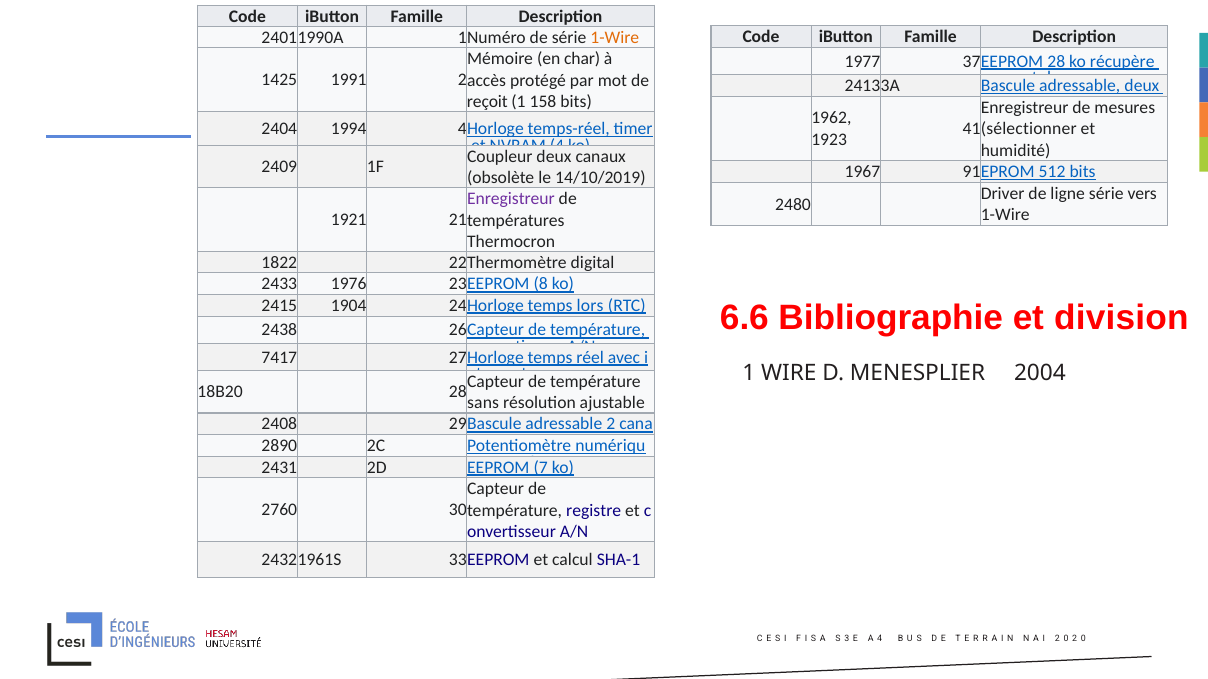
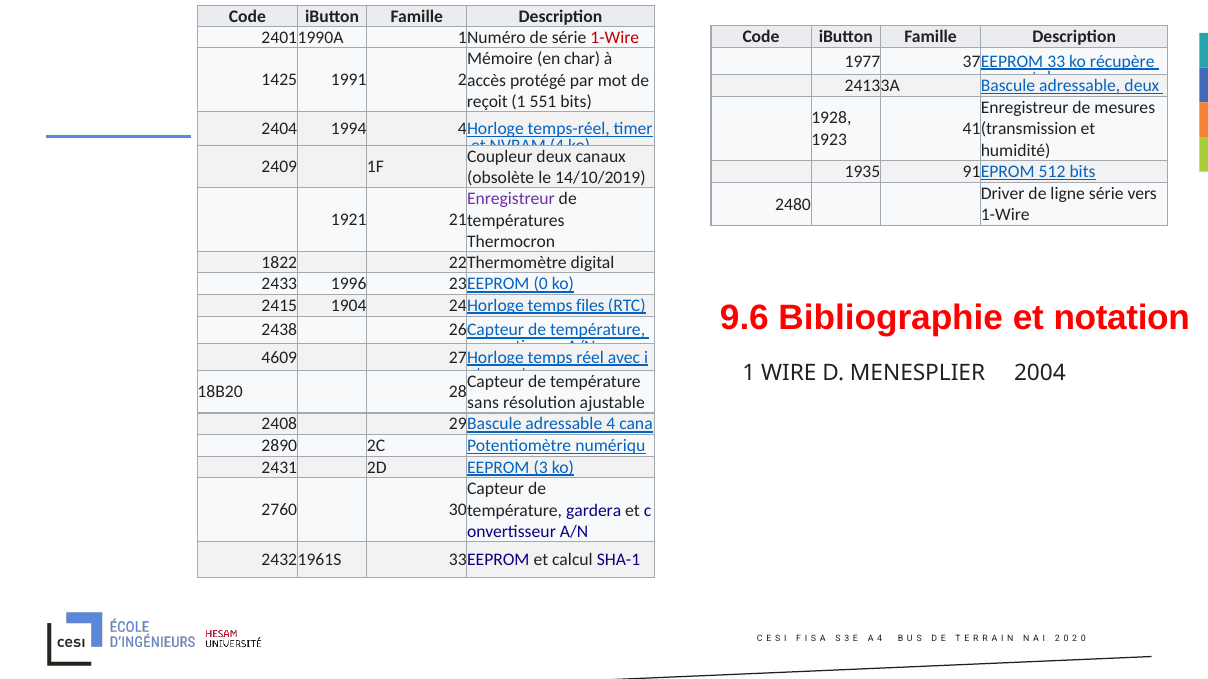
1-Wire at (615, 38) colour: orange -> red
28 at (1056, 61): 28 -> 33
158: 158 -> 551
1962: 1962 -> 1928
sélectionner: sélectionner -> transmission
1967: 1967 -> 1935
1976: 1976 -> 1996
8 at (541, 284): 8 -> 0
lors: lors -> files
6.6: 6.6 -> 9.6
division: division -> notation
7417: 7417 -> 4609
adressable 2: 2 -> 4
7 at (541, 468): 7 -> 3
registre: registre -> gardera
